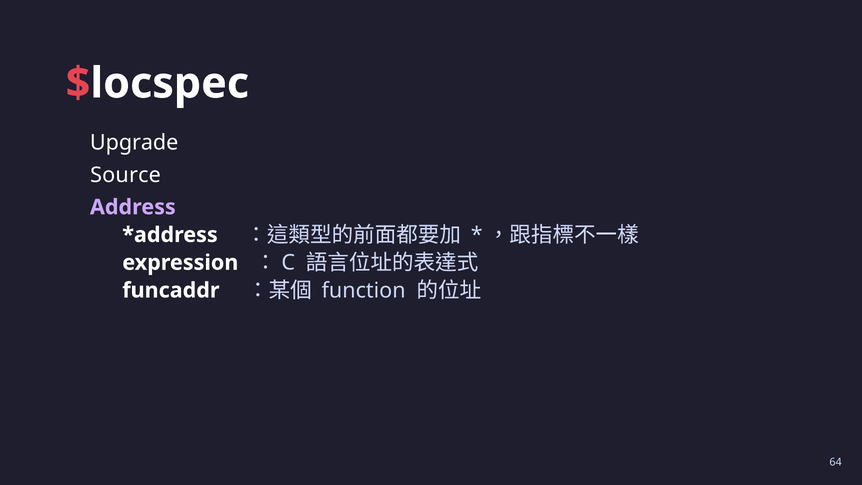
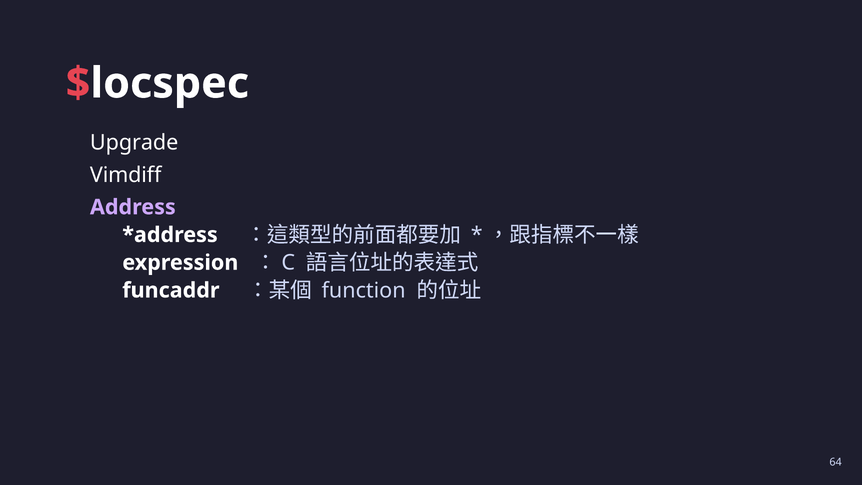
Source: Source -> Vimdiff
